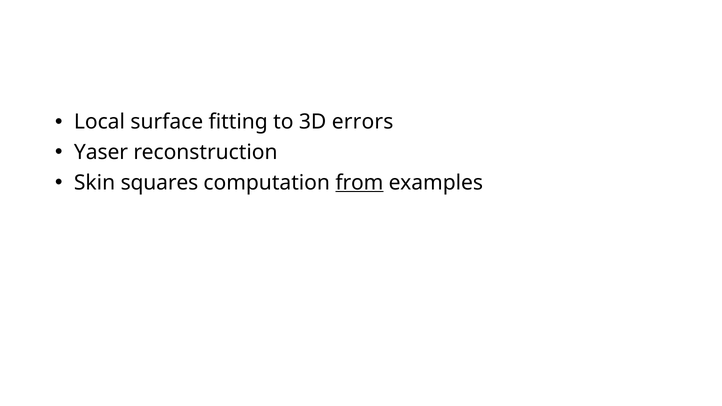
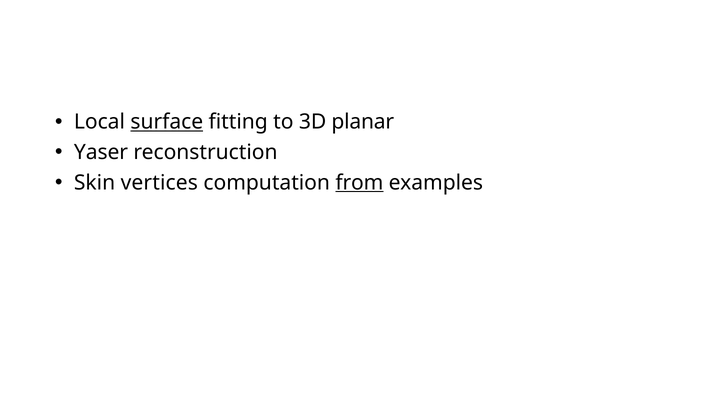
surface underline: none -> present
errors: errors -> planar
squares: squares -> vertices
